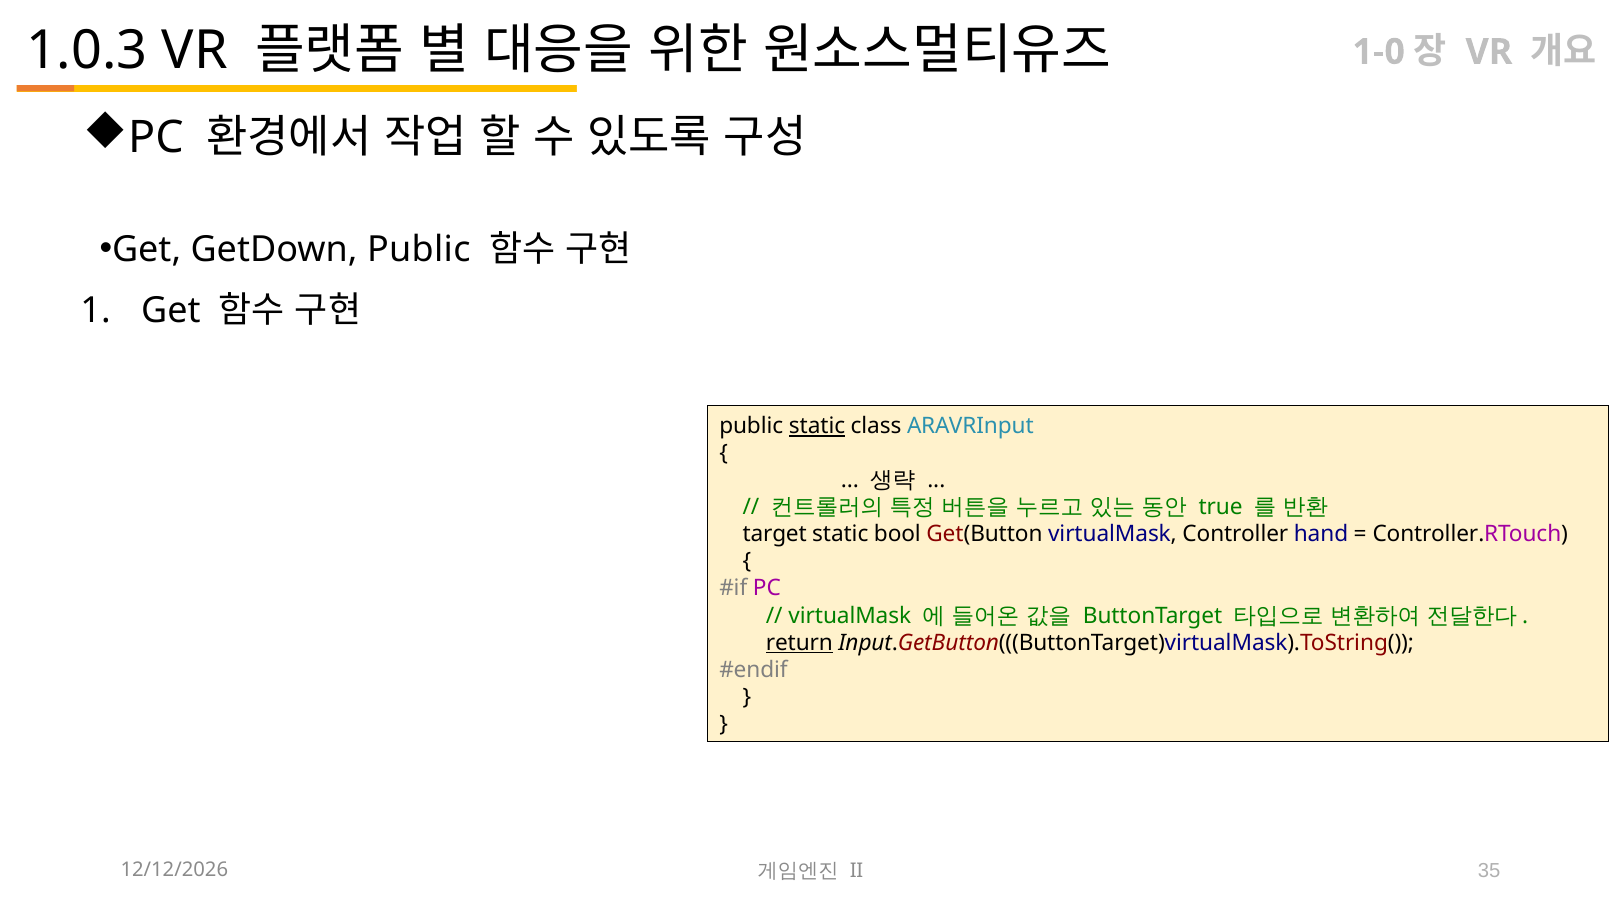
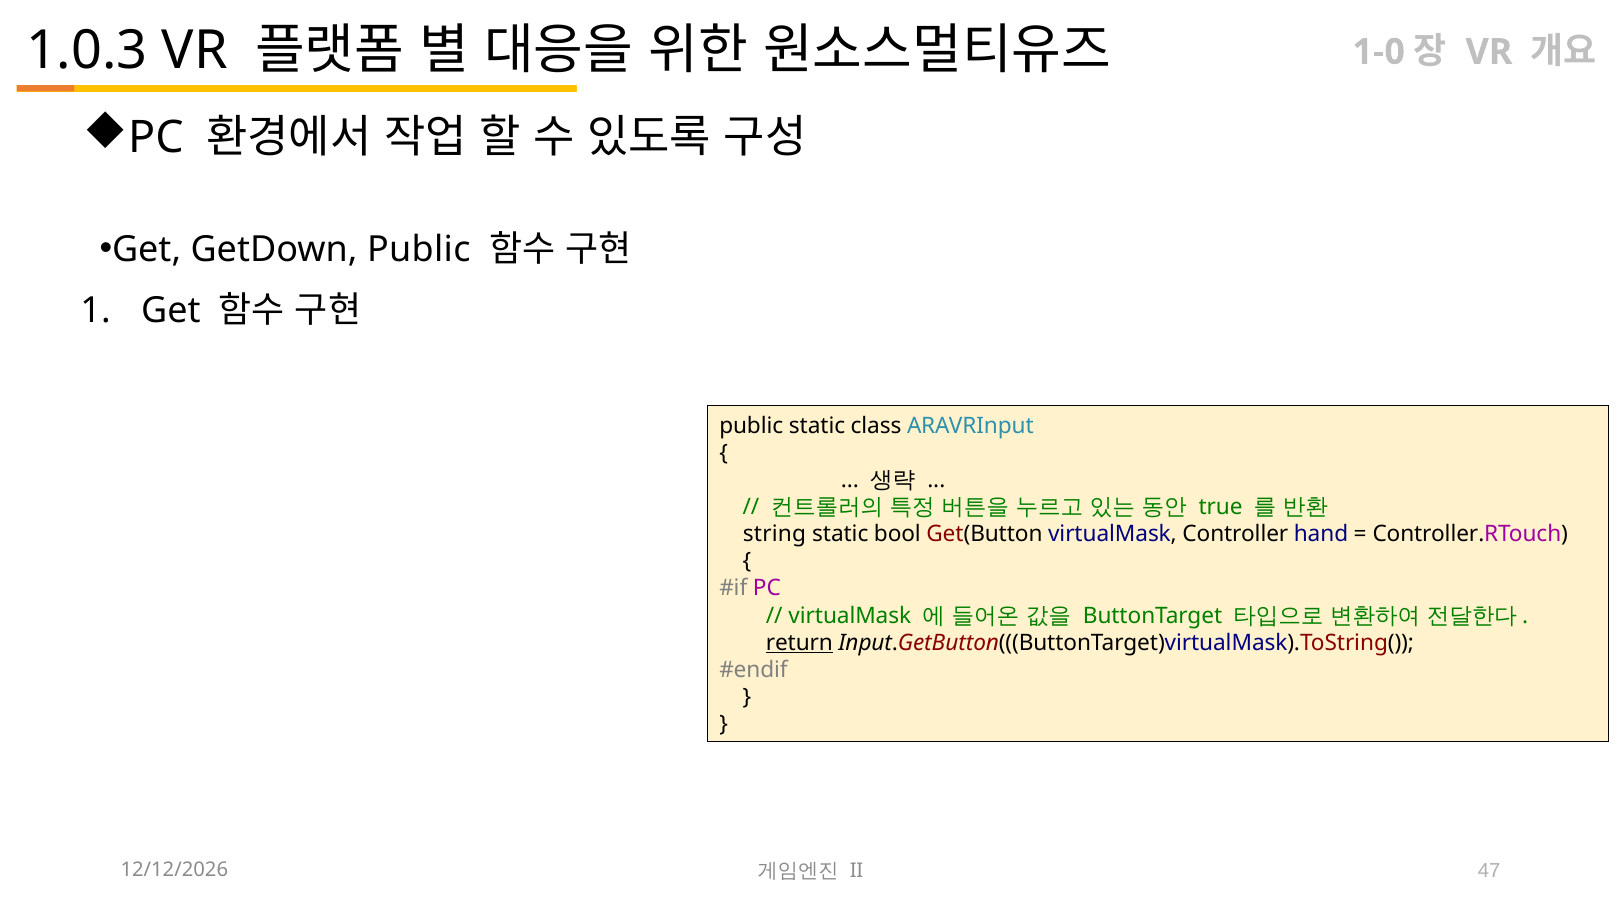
static at (817, 426) underline: present -> none
target: target -> string
35: 35 -> 47
